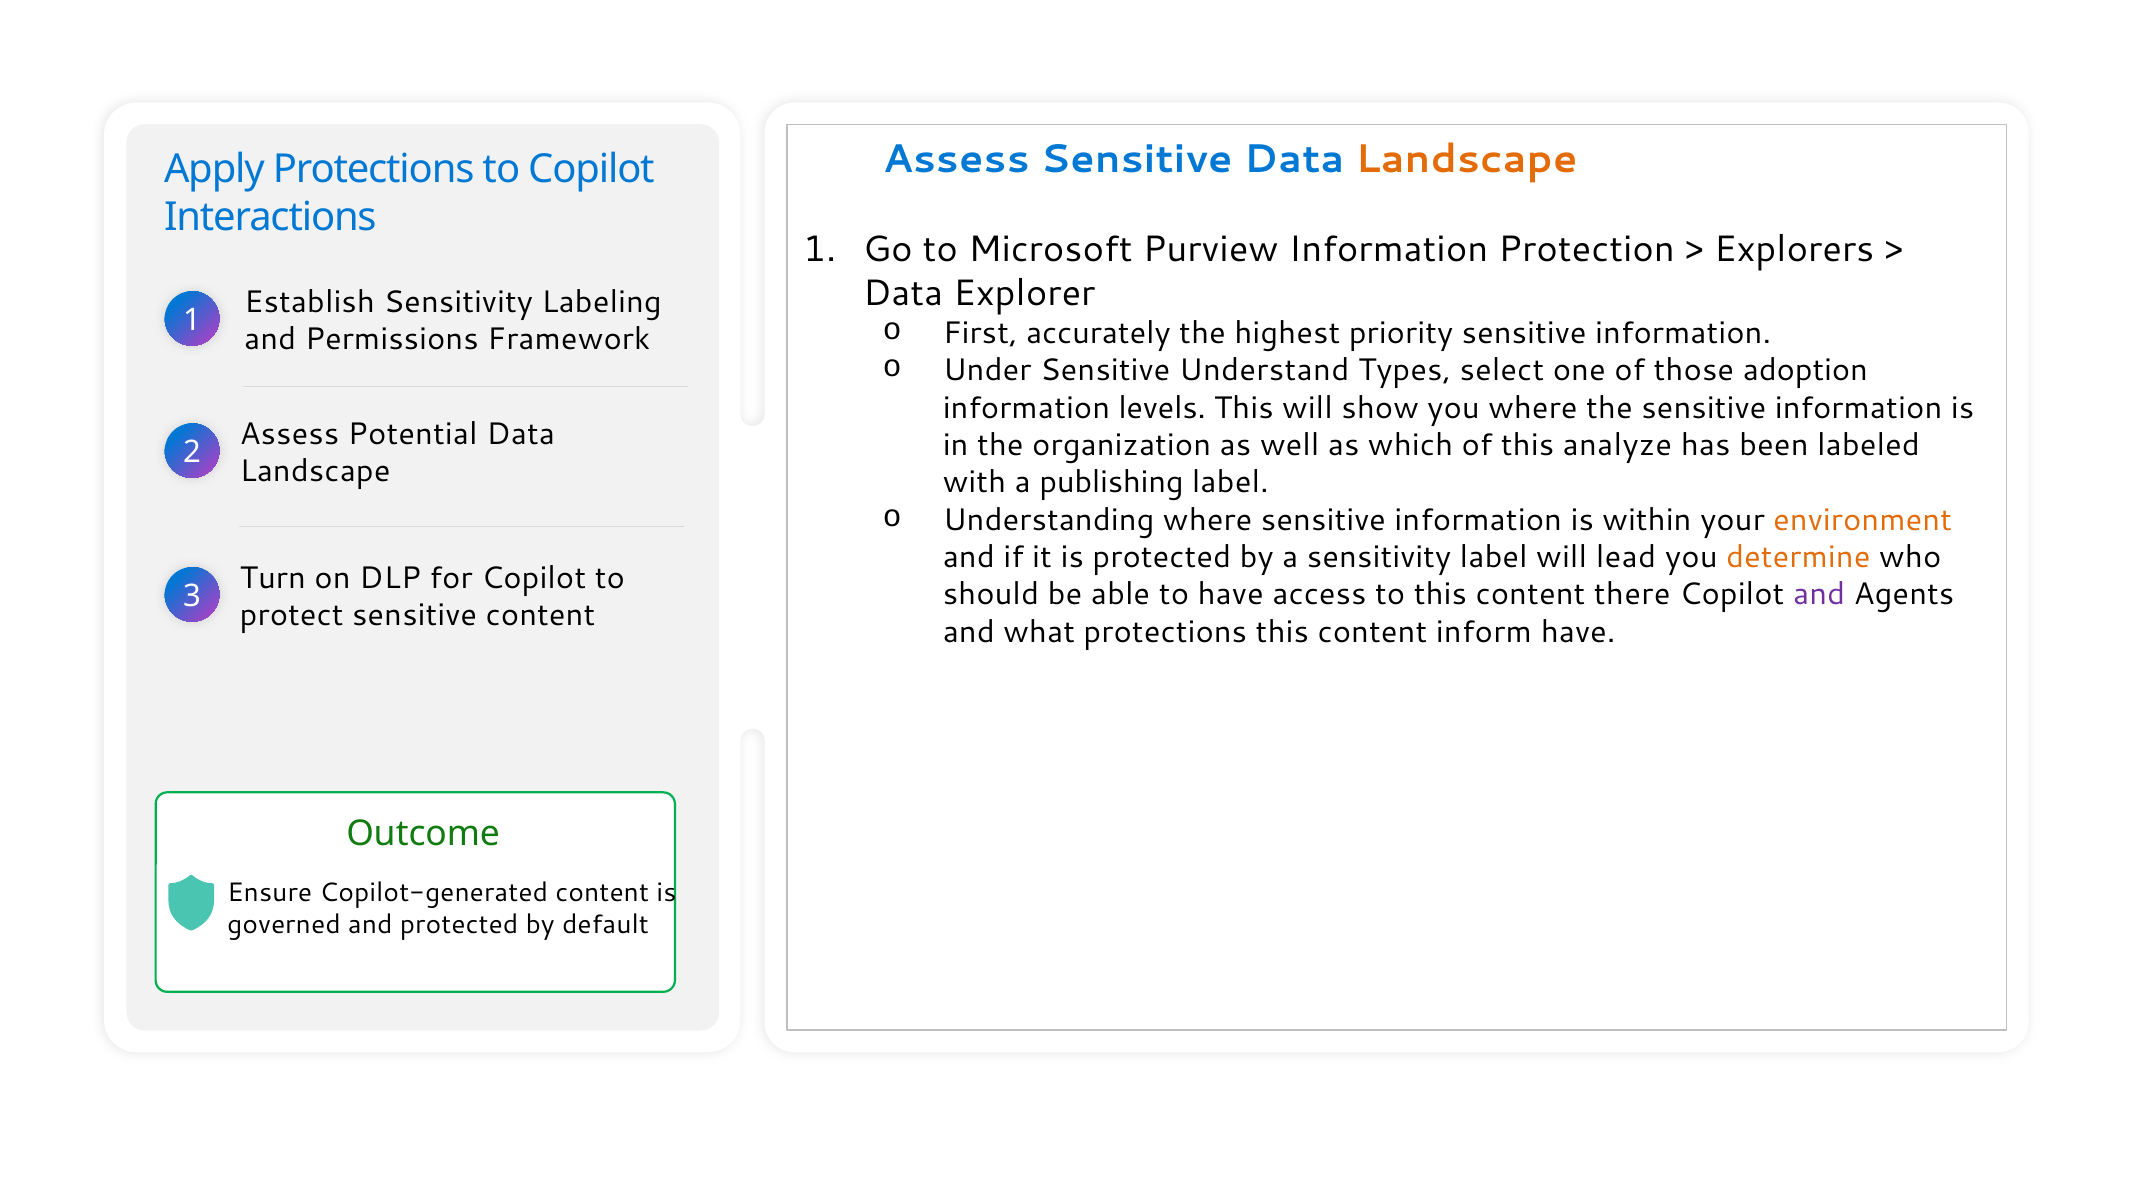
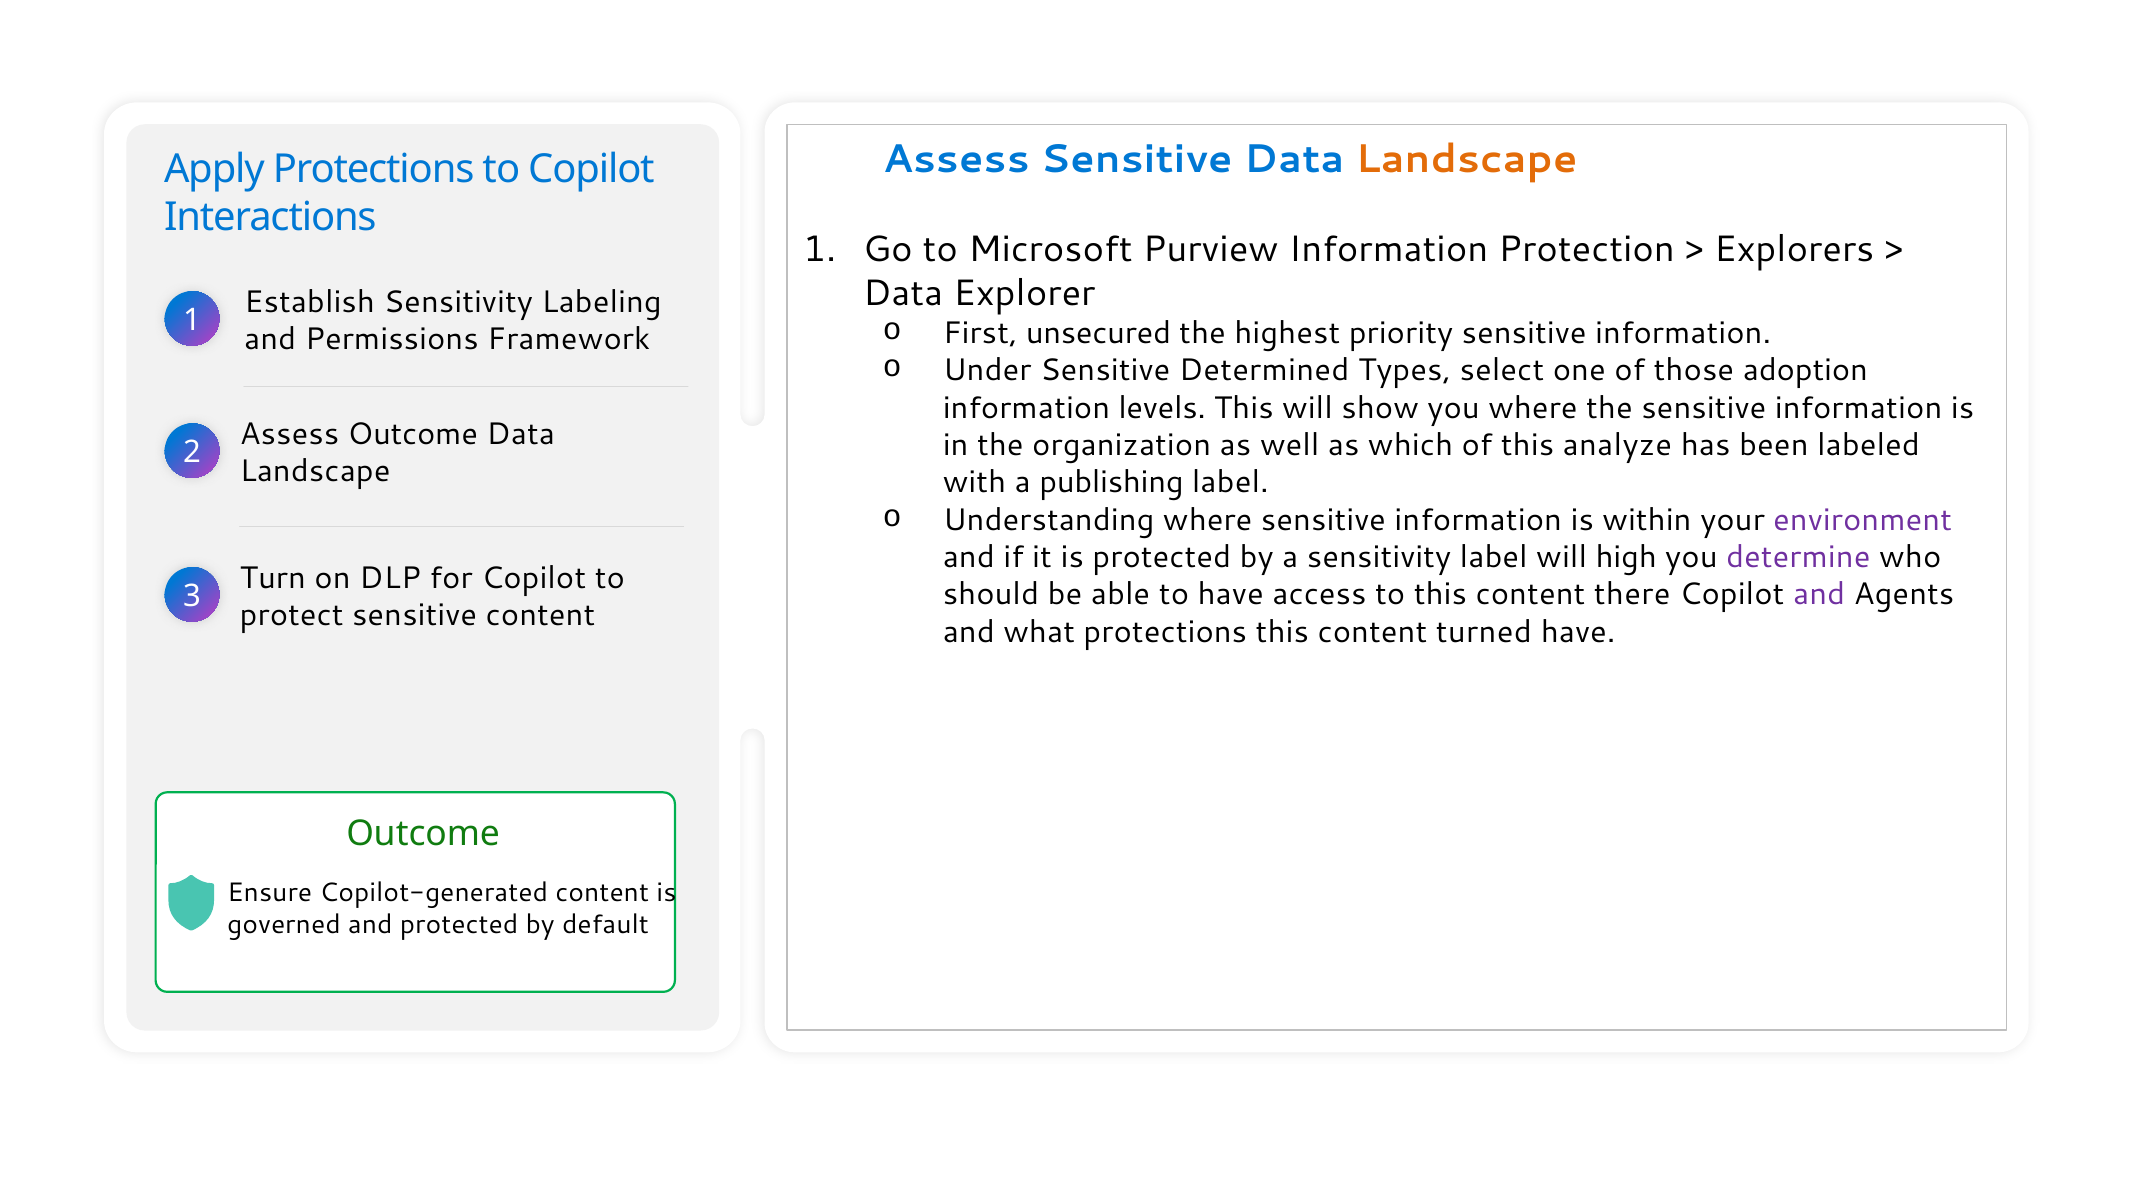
accurately: accurately -> unsecured
Understand: Understand -> Determined
Assess Potential: Potential -> Outcome
environment colour: orange -> purple
lead: lead -> high
determine colour: orange -> purple
inform: inform -> turned
